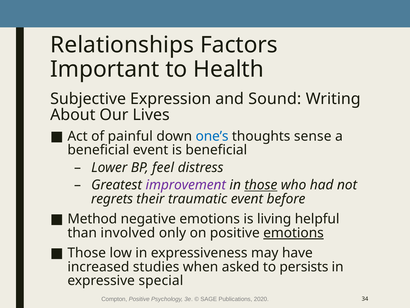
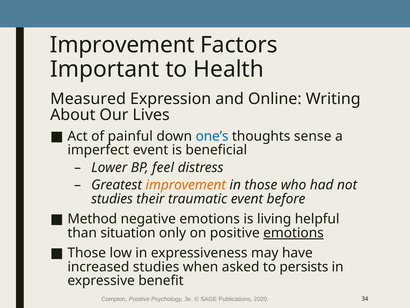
Relationships at (122, 45): Relationships -> Improvement
Subjective: Subjective -> Measured
Sound: Sound -> Online
beneficial at (98, 150): beneficial -> imperfect
improvement at (186, 185) colour: purple -> orange
those at (261, 185) underline: present -> none
regrets at (112, 199): regrets -> studies
involved: involved -> situation
special: special -> benefit
